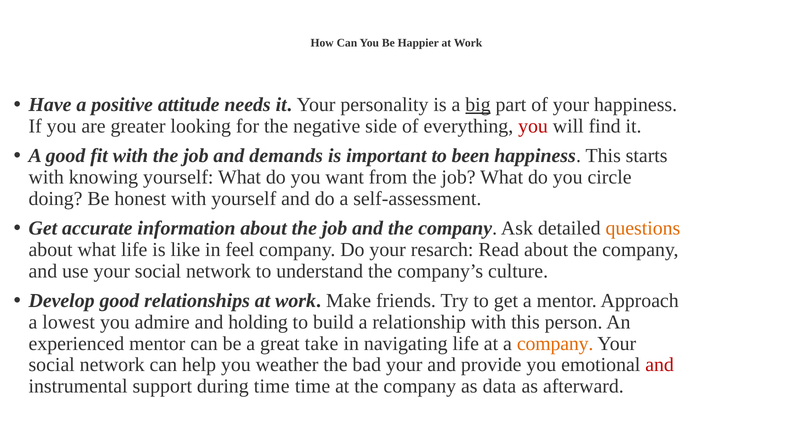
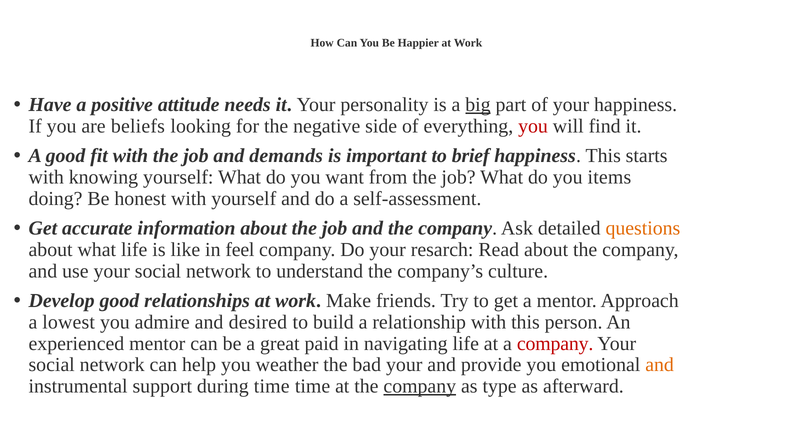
greater: greater -> beliefs
been: been -> brief
circle: circle -> items
holding: holding -> desired
take: take -> paid
company at (555, 344) colour: orange -> red
and at (660, 365) colour: red -> orange
company at (420, 386) underline: none -> present
data: data -> type
